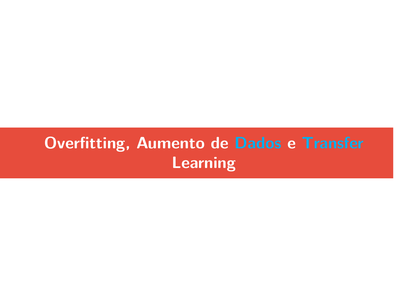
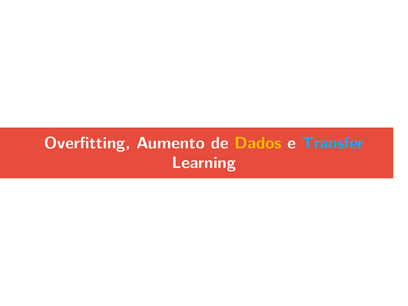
Dados colour: light blue -> yellow
